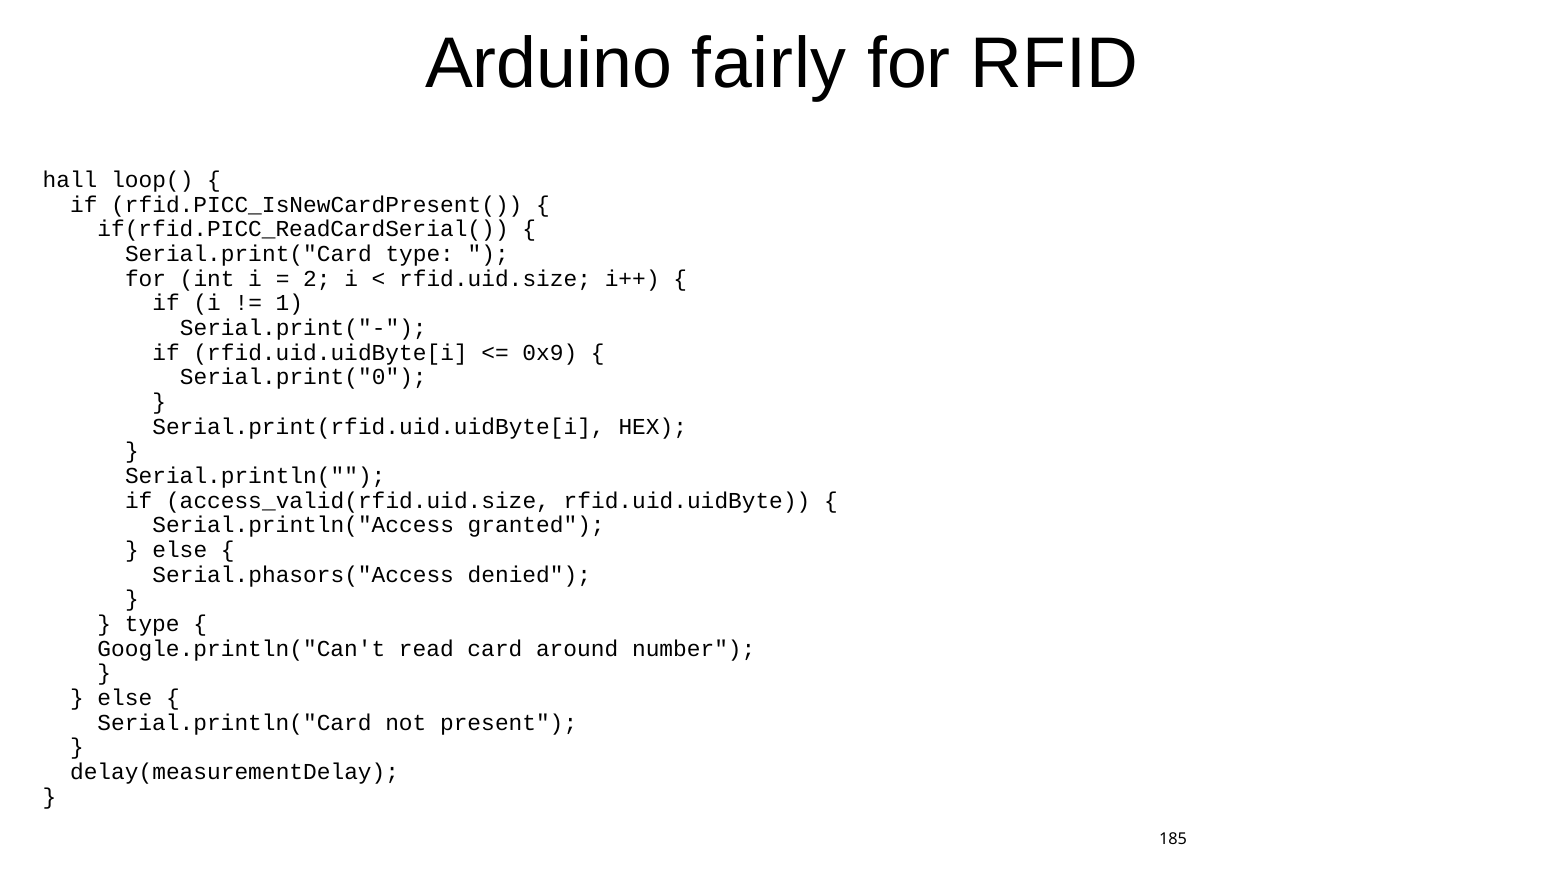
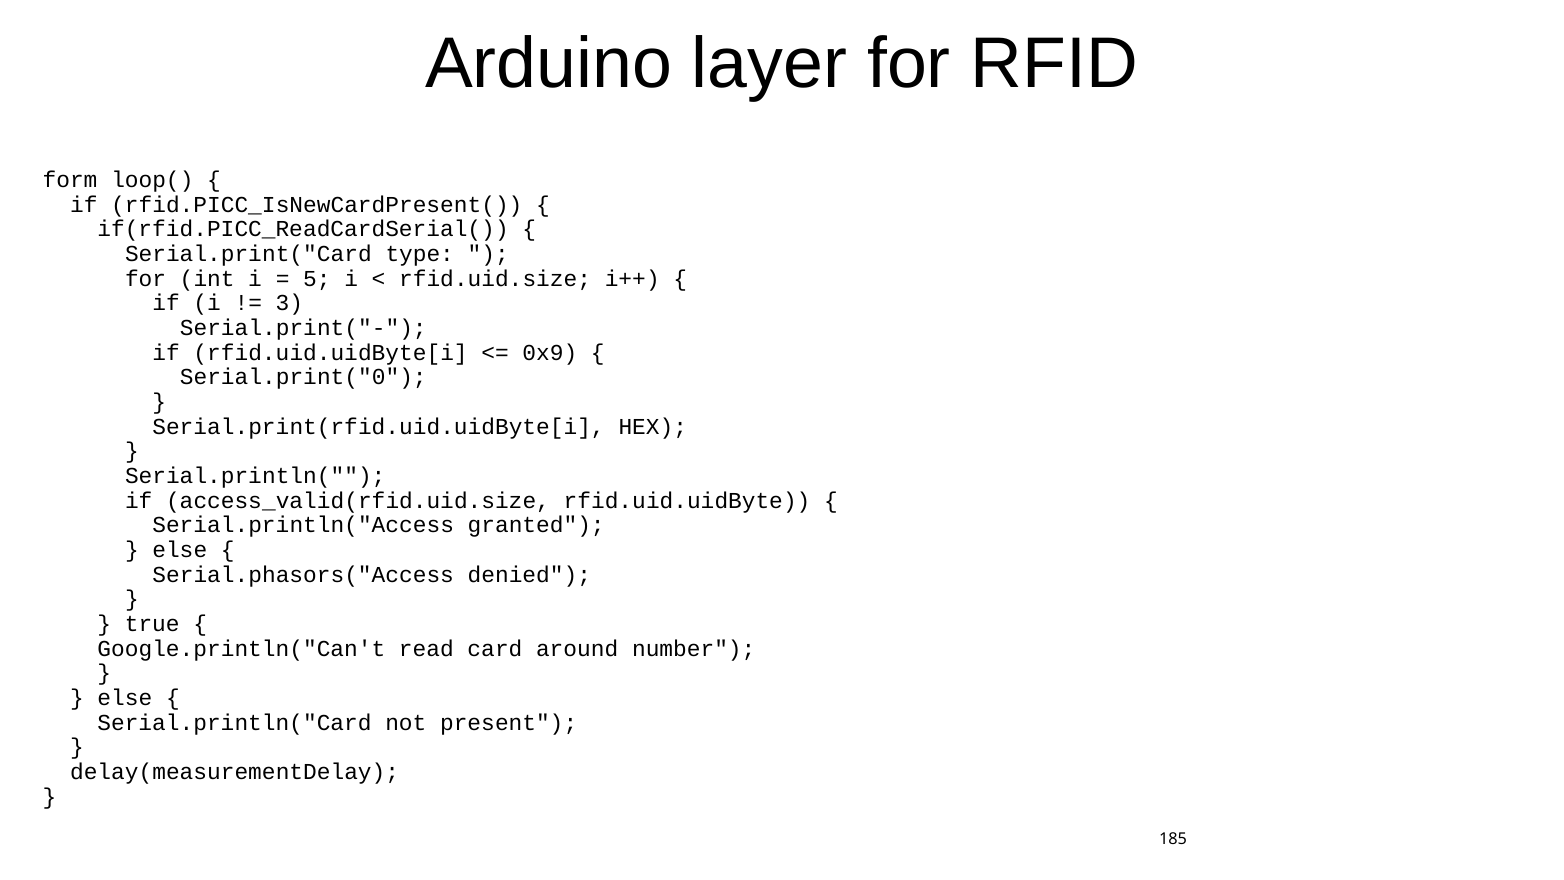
fairly: fairly -> layer
hall: hall -> form
2: 2 -> 5
1: 1 -> 3
type at (152, 624): type -> true
